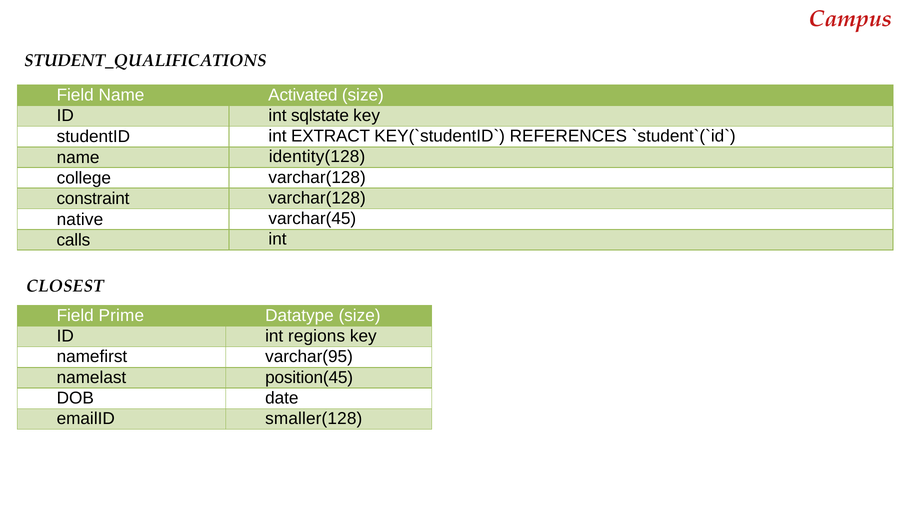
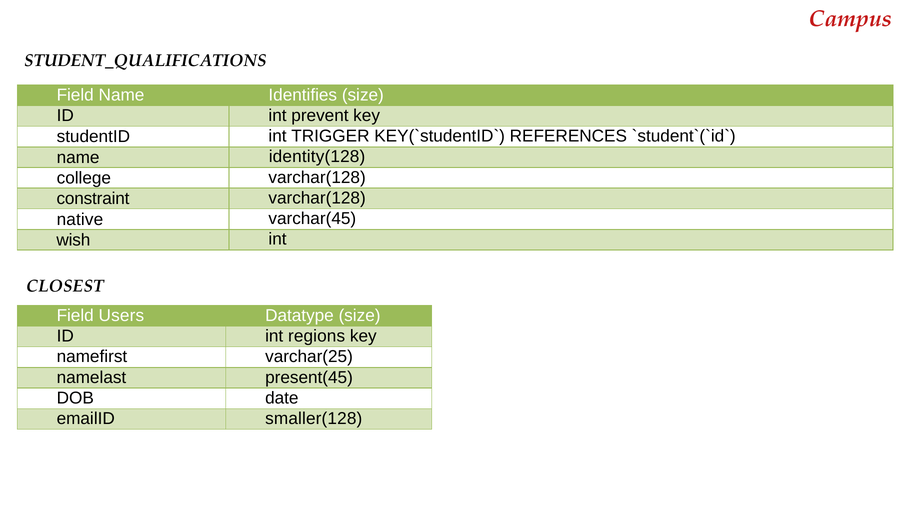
Activated: Activated -> Identifies
sqlstate: sqlstate -> prevent
EXTRACT: EXTRACT -> TRIGGER
calls: calls -> wish
Prime: Prime -> Users
varchar(95: varchar(95 -> varchar(25
position(45: position(45 -> present(45
